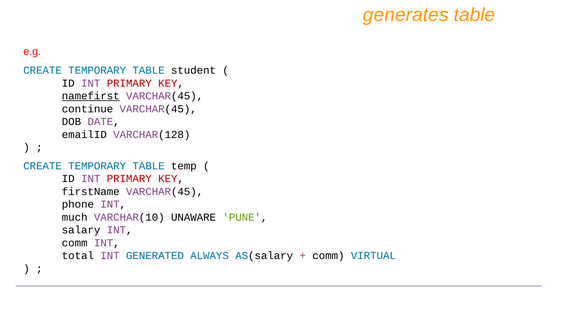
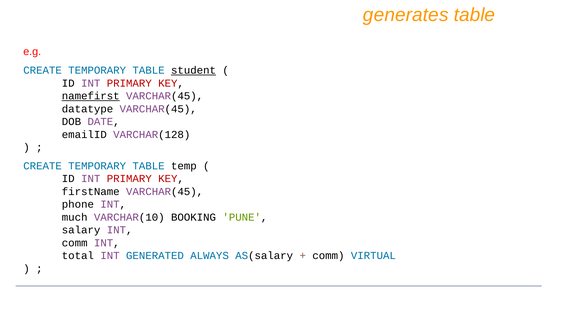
student underline: none -> present
continue: continue -> datatype
UNAWARE: UNAWARE -> BOOKING
